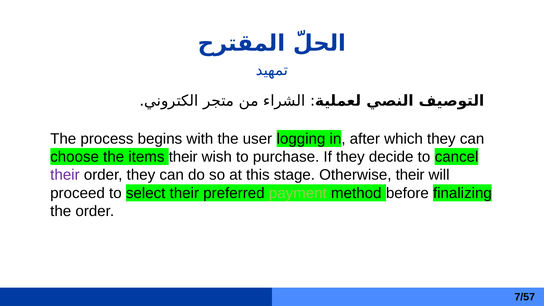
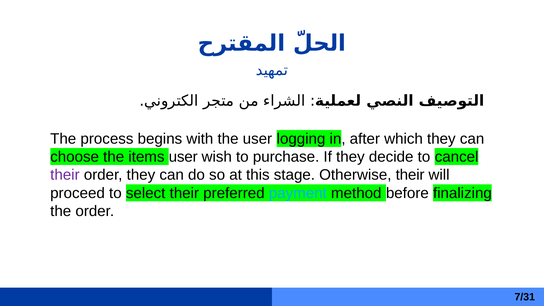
items their: their -> user
payment colour: light green -> light blue
7/57: 7/57 -> 7/31
